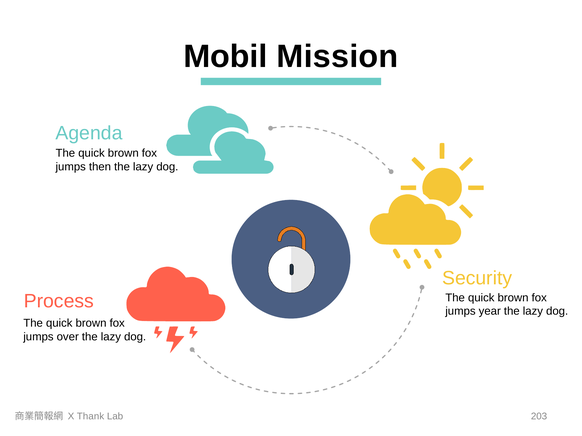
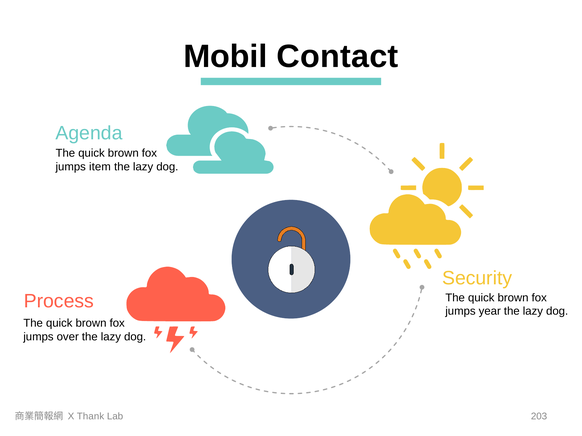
Mission: Mission -> Contact
then: then -> item
